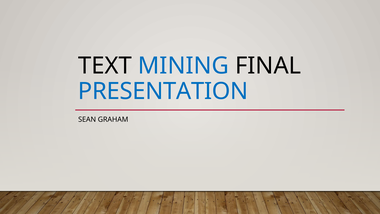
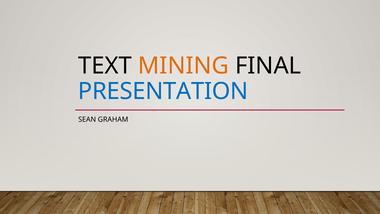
MINING colour: blue -> orange
